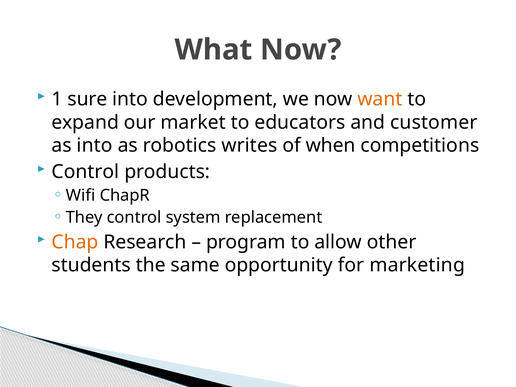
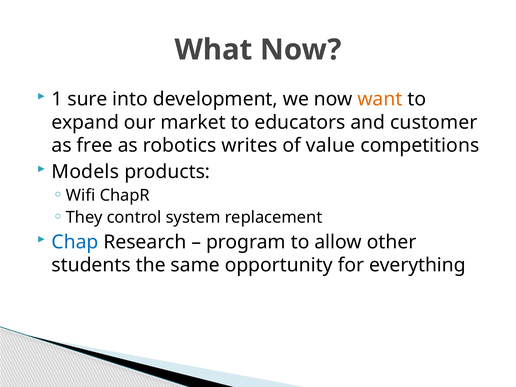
as into: into -> free
when: when -> value
Control at (85, 172): Control -> Models
Chap colour: orange -> blue
marketing: marketing -> everything
